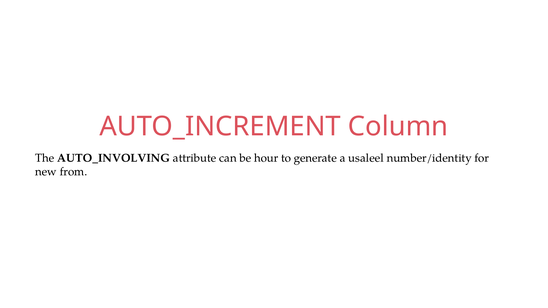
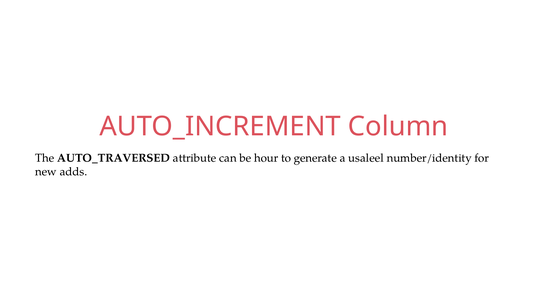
AUTO_INVOLVING: AUTO_INVOLVING -> AUTO_TRAVERSED
from: from -> adds
